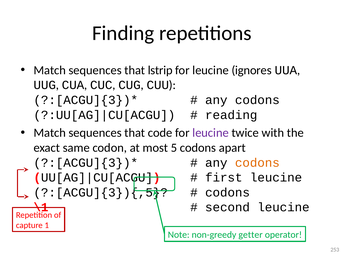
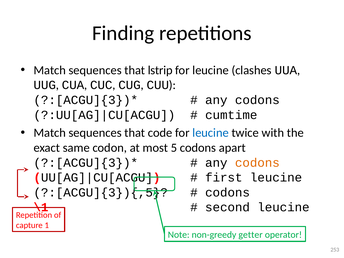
ignores: ignores -> clashes
reading: reading -> cumtime
leucine at (211, 133) colour: purple -> blue
